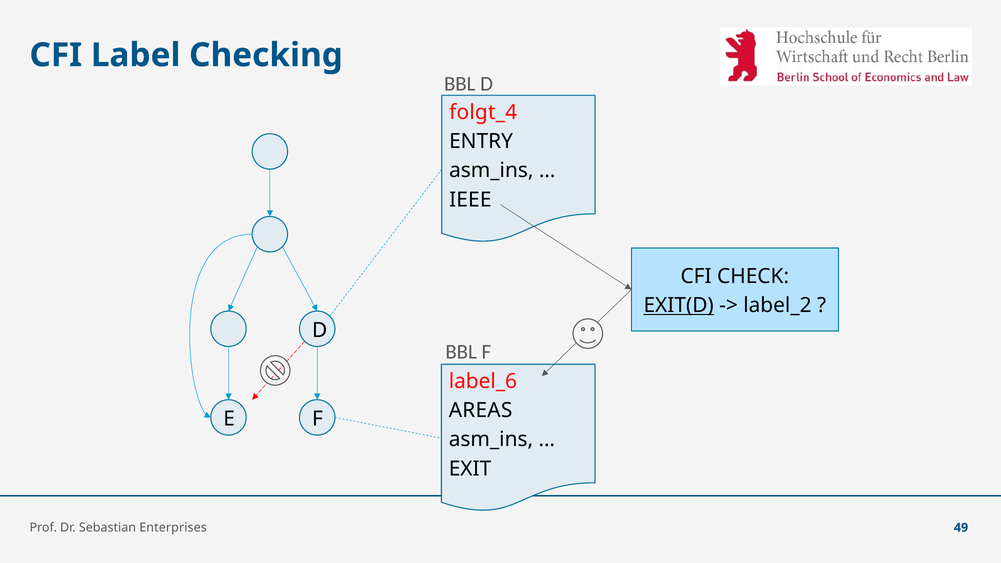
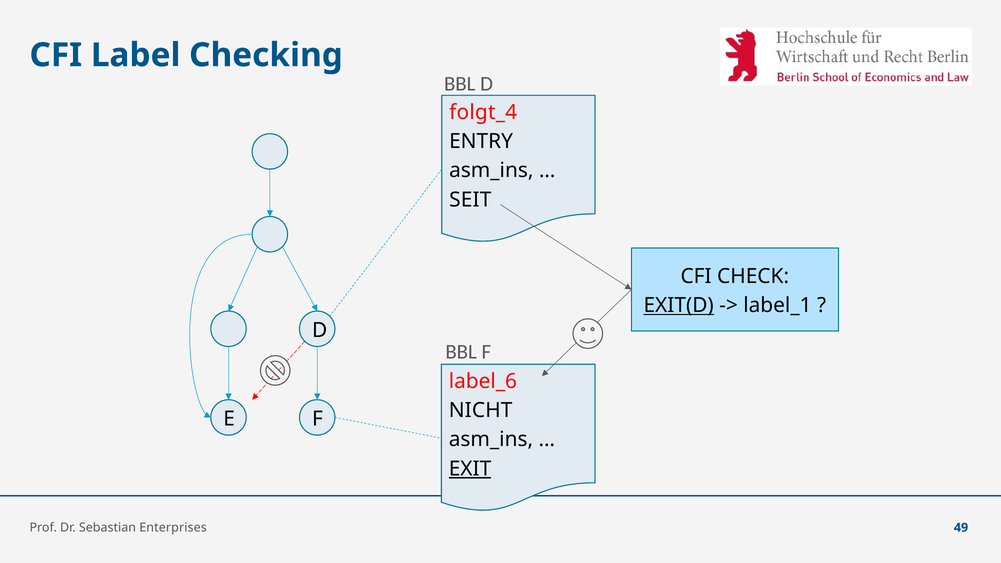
IEEE: IEEE -> SEIT
label_2: label_2 -> label_1
AREAS: AREAS -> NICHT
EXIT underline: none -> present
